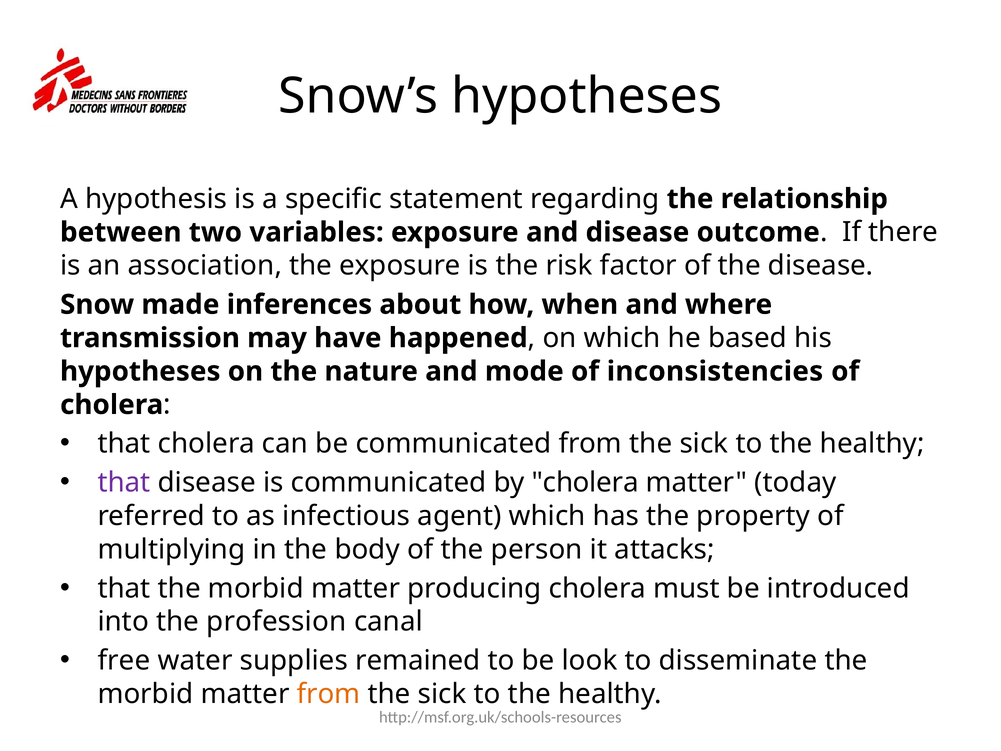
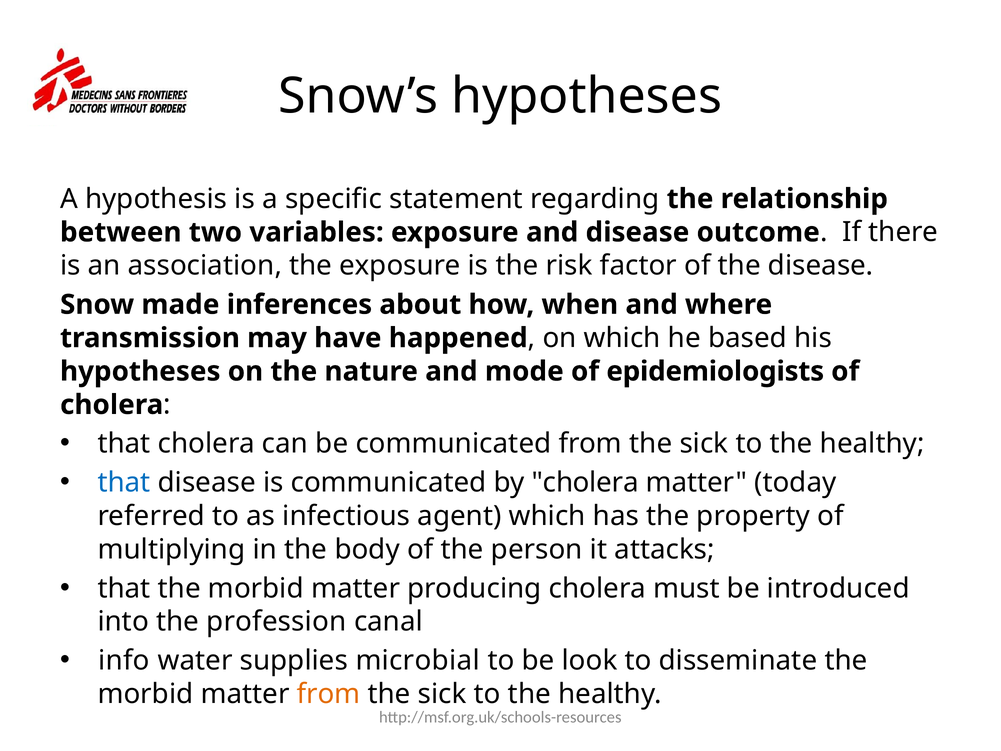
inconsistencies: inconsistencies -> epidemiologists
that at (124, 483) colour: purple -> blue
free: free -> info
remained: remained -> microbial
